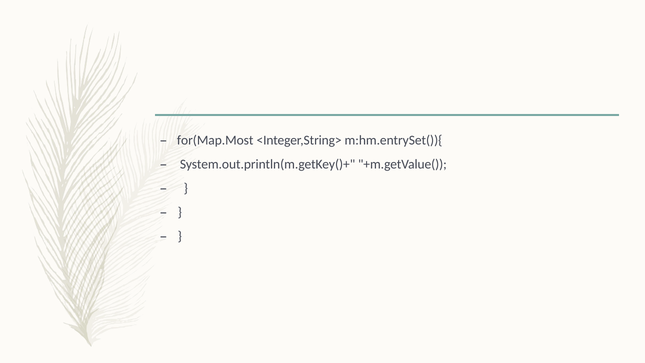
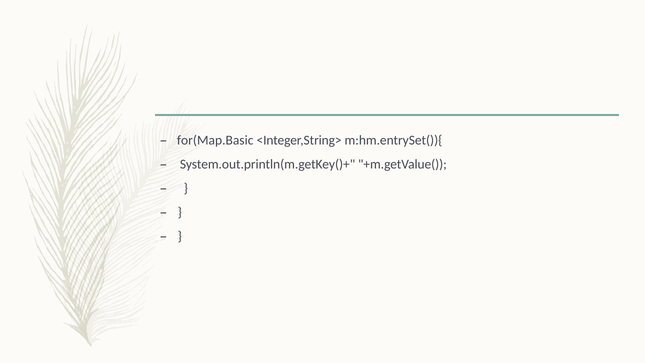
for(Map.Most: for(Map.Most -> for(Map.Basic
